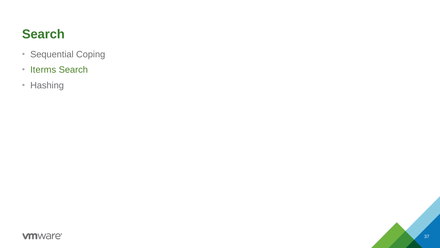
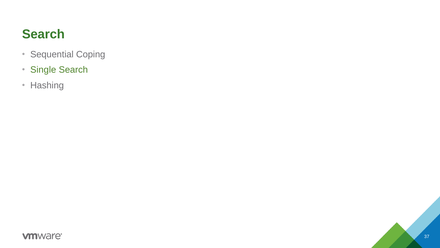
Iterms: Iterms -> Single
